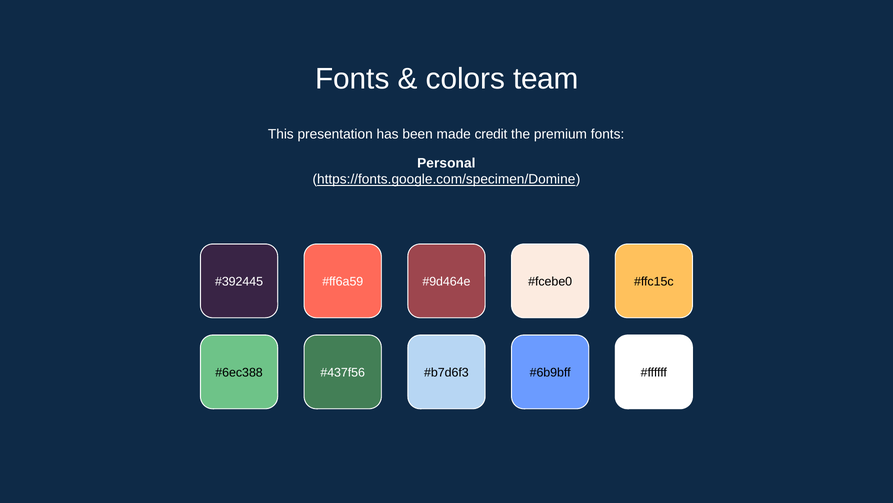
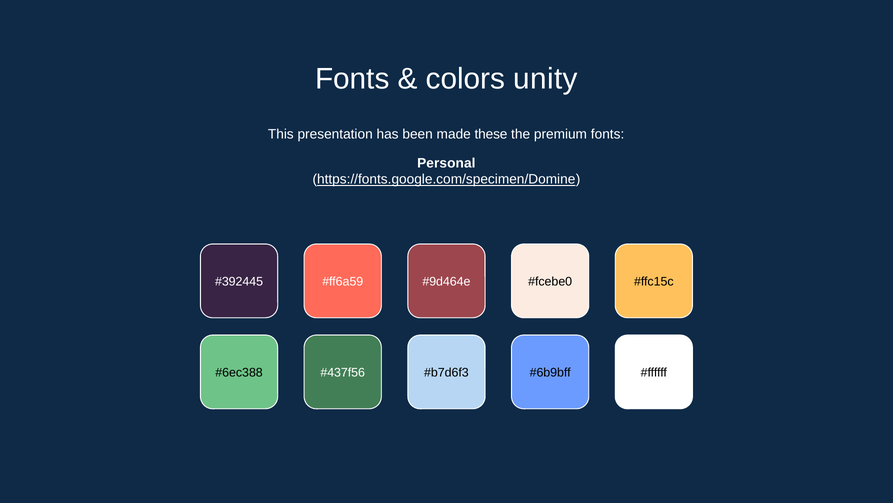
team: team -> unity
credit: credit -> these
